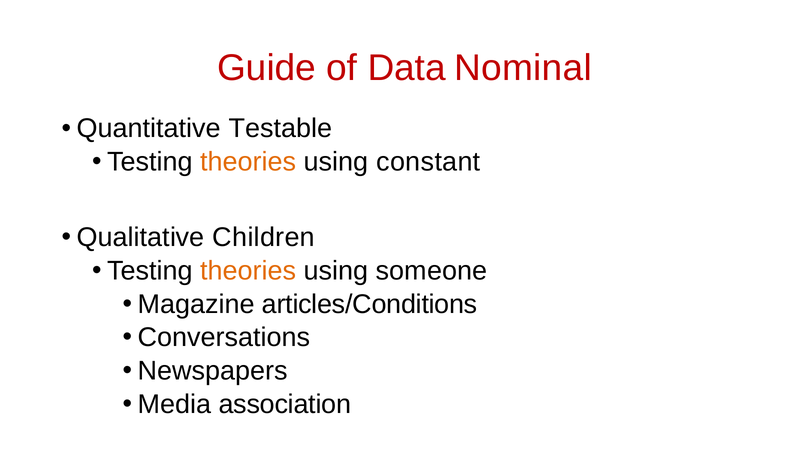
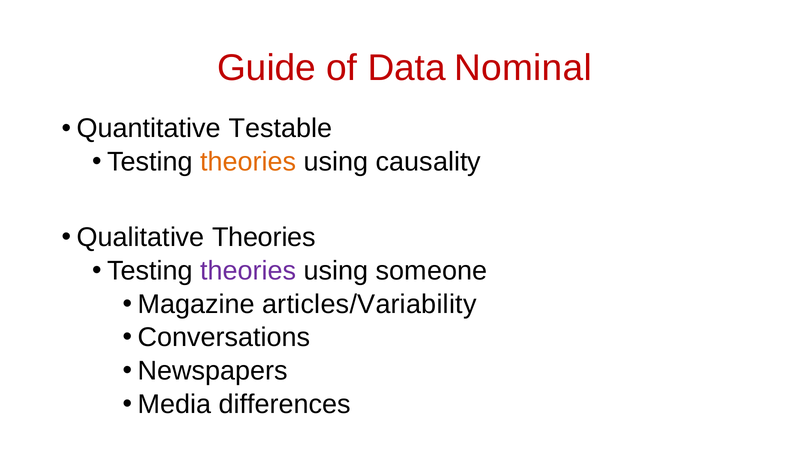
constant: constant -> causality
Qualitative Children: Children -> Theories
theories at (248, 270) colour: orange -> purple
articles/Conditions: articles/Conditions -> articles/Variability
association: association -> differences
